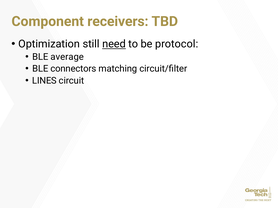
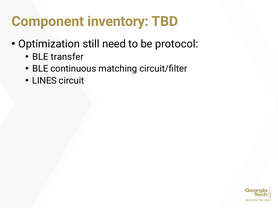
receivers: receivers -> inventory
need underline: present -> none
average: average -> transfer
connectors: connectors -> continuous
